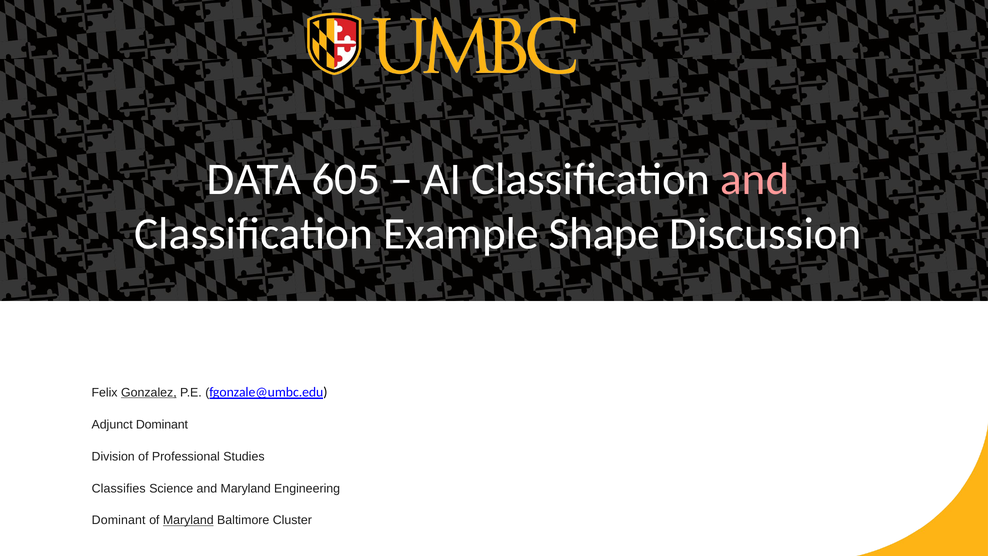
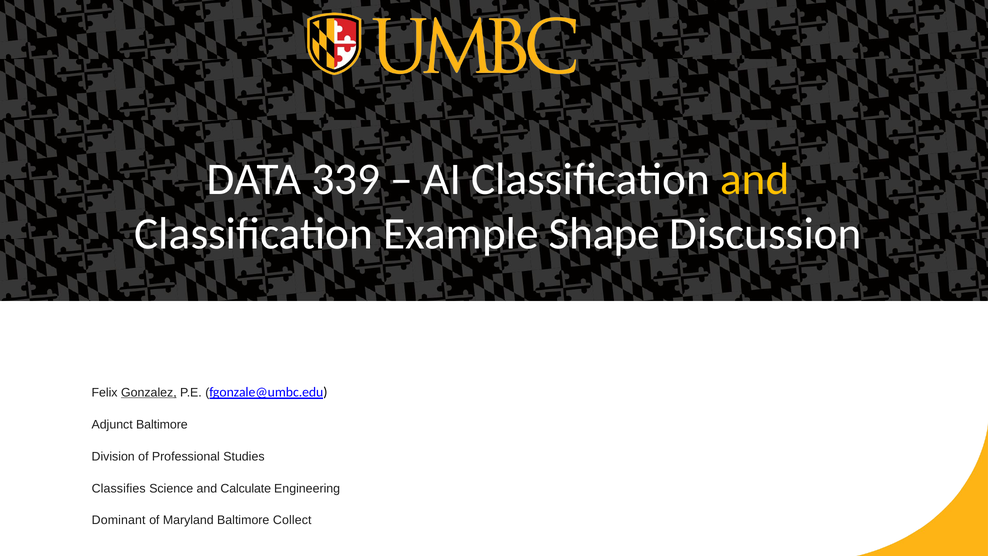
605: 605 -> 339
and at (755, 179) colour: pink -> yellow
Adjunct Dominant: Dominant -> Baltimore
and Maryland: Maryland -> Calculate
Maryland at (188, 520) underline: present -> none
Cluster: Cluster -> Collect
